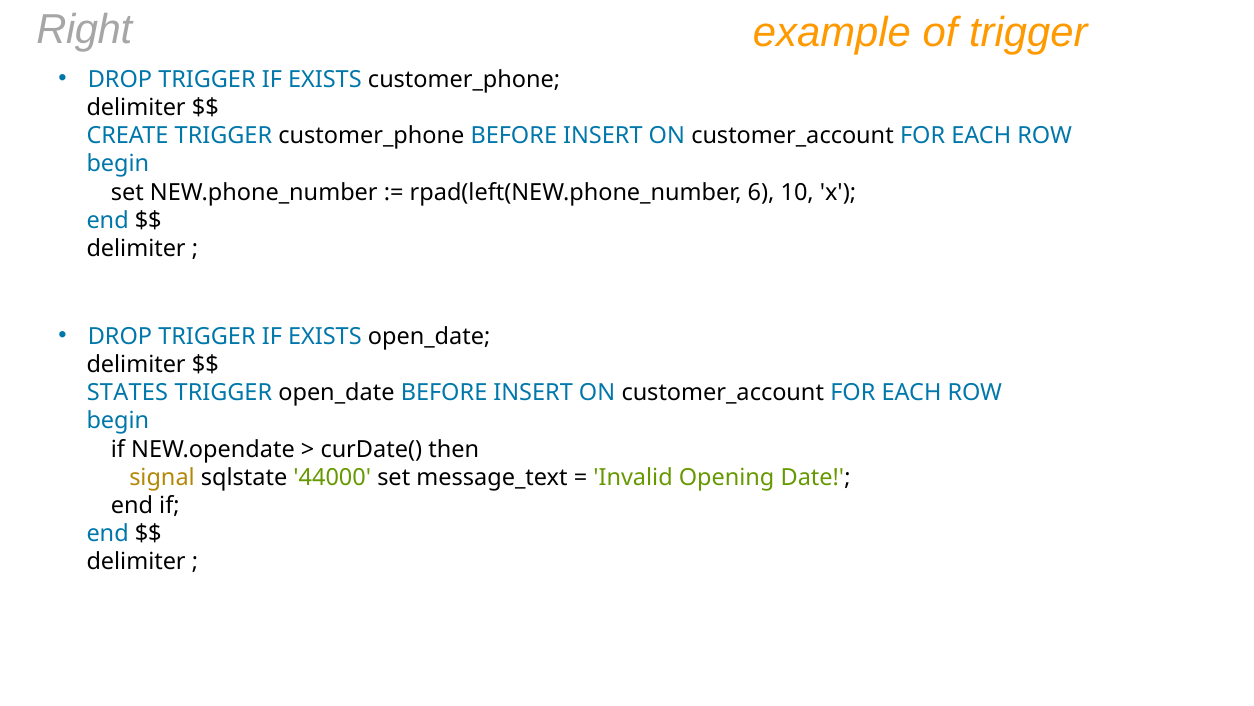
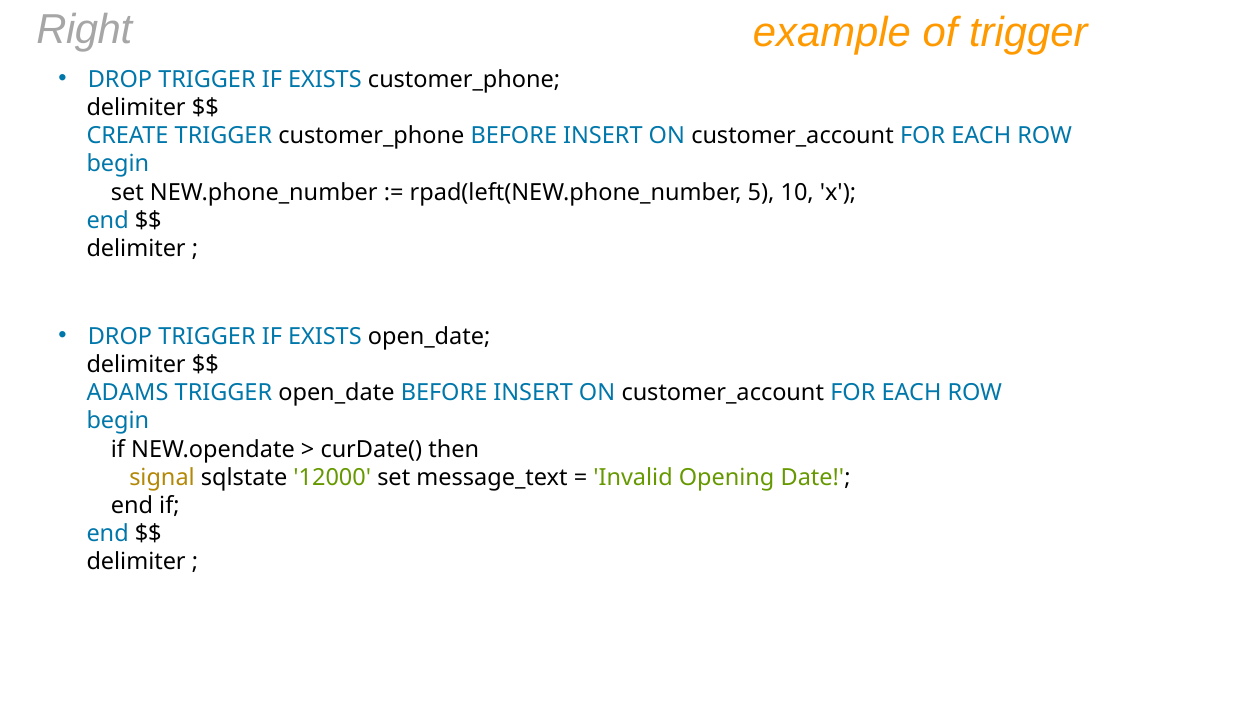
6: 6 -> 5
STATES: STATES -> ADAMS
44000: 44000 -> 12000
